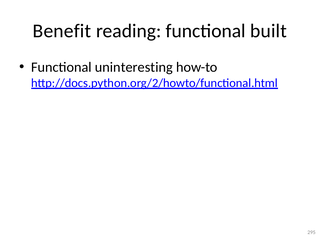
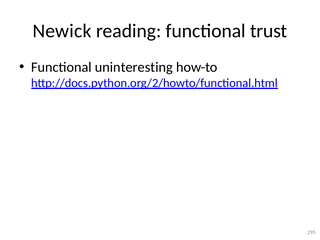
Benefit: Benefit -> Newick
built: built -> trust
